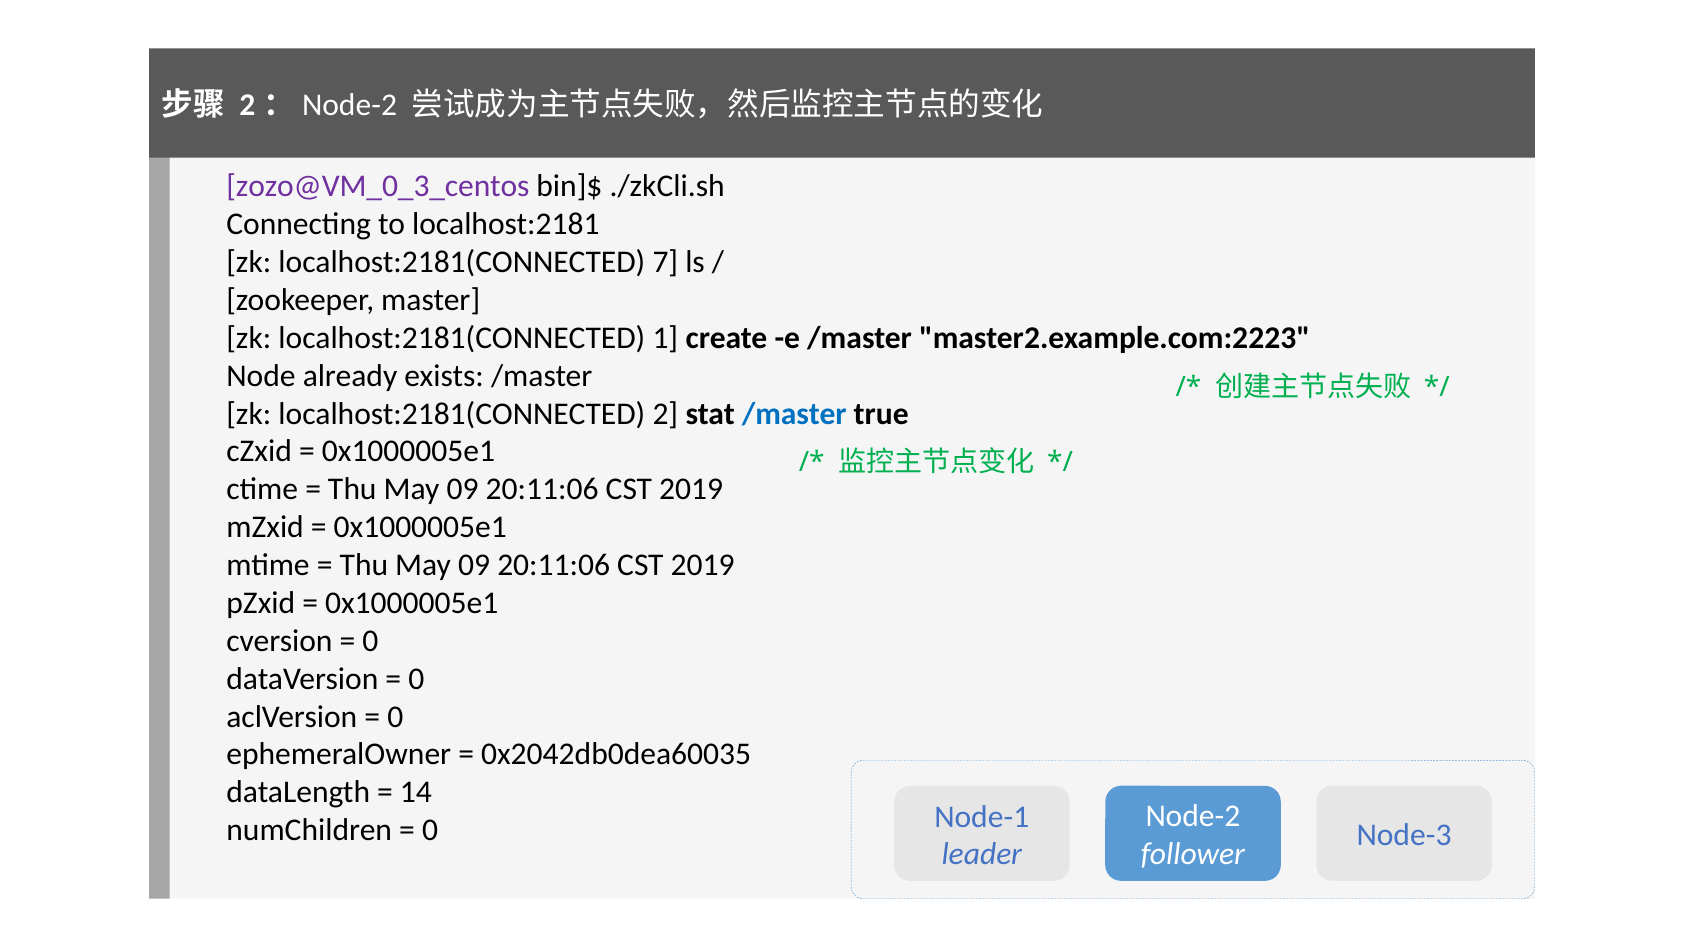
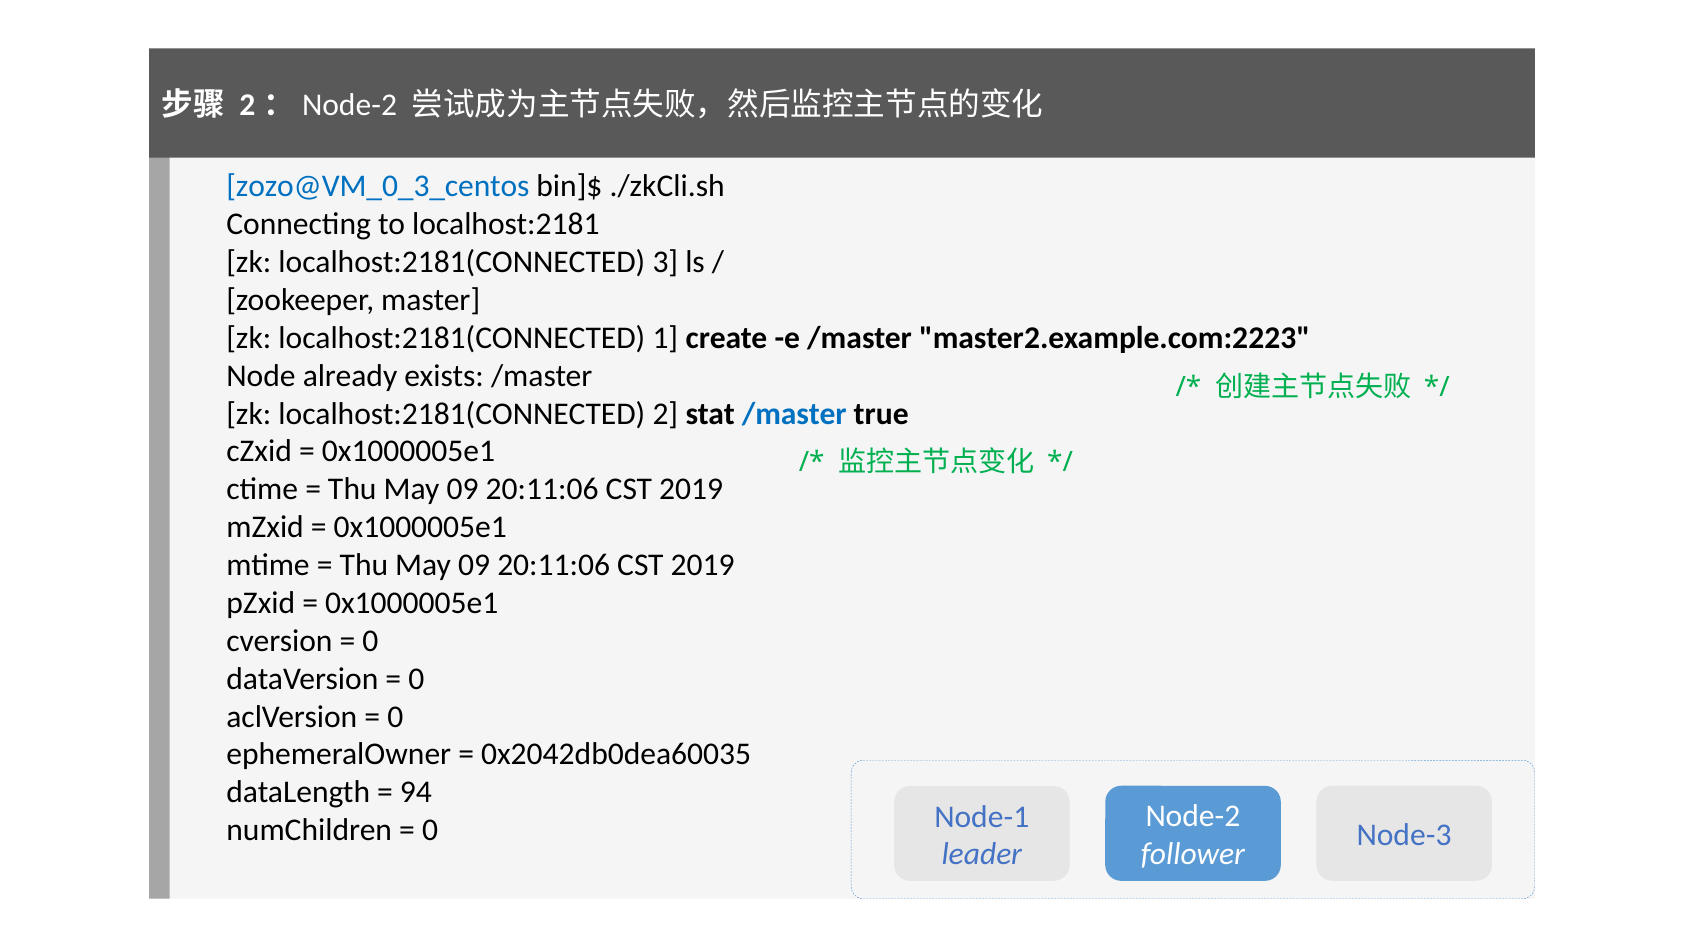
zozo@VM_0_3_centos colour: purple -> blue
7: 7 -> 3
14: 14 -> 94
